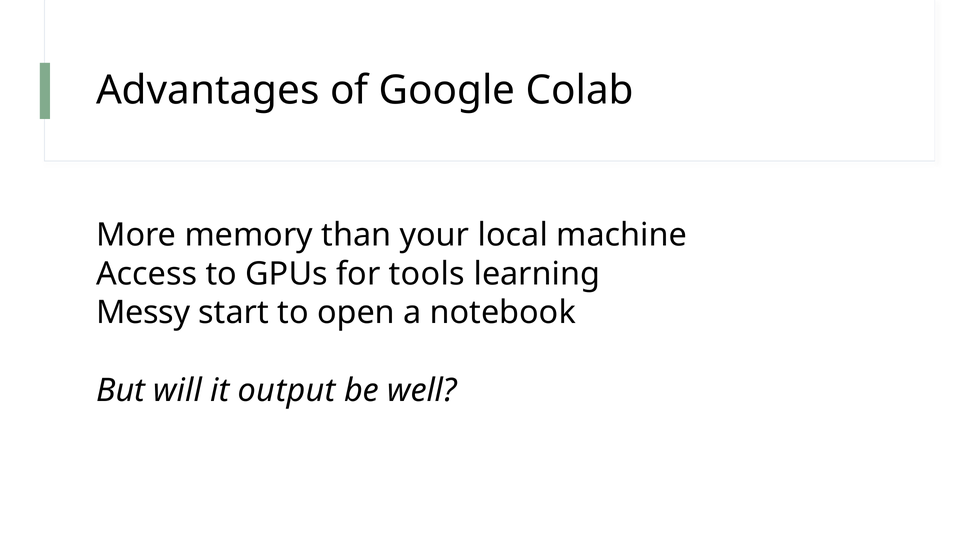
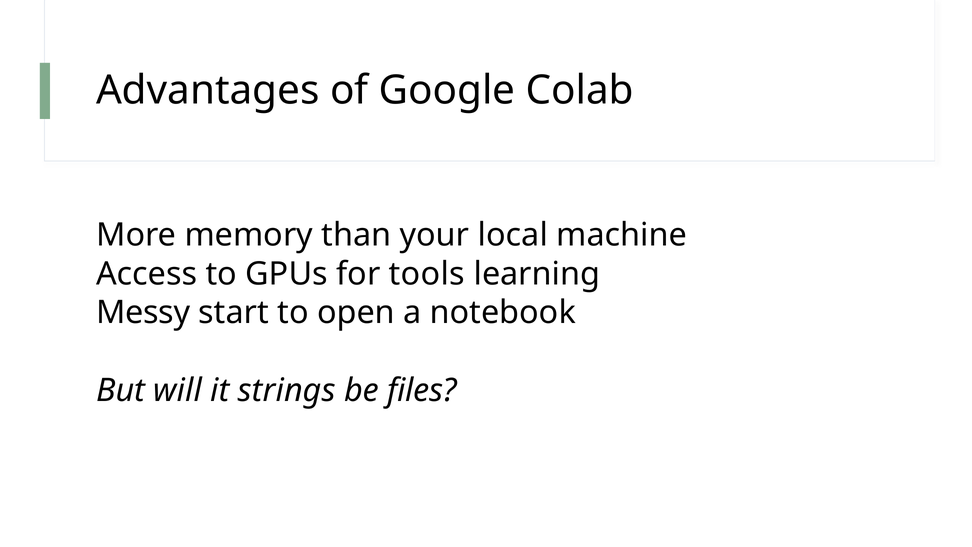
output: output -> strings
well: well -> files
